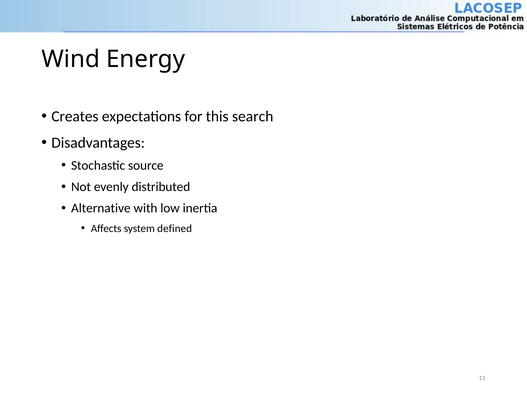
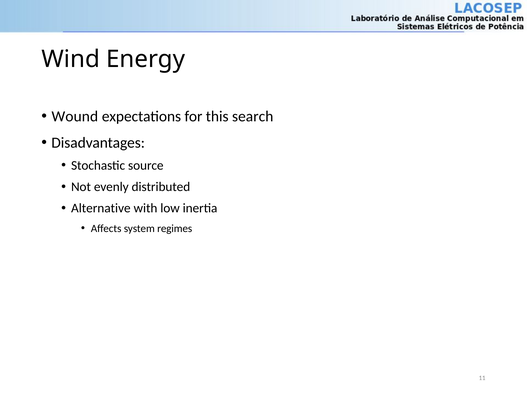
Creates: Creates -> Wound
defined: defined -> regimes
